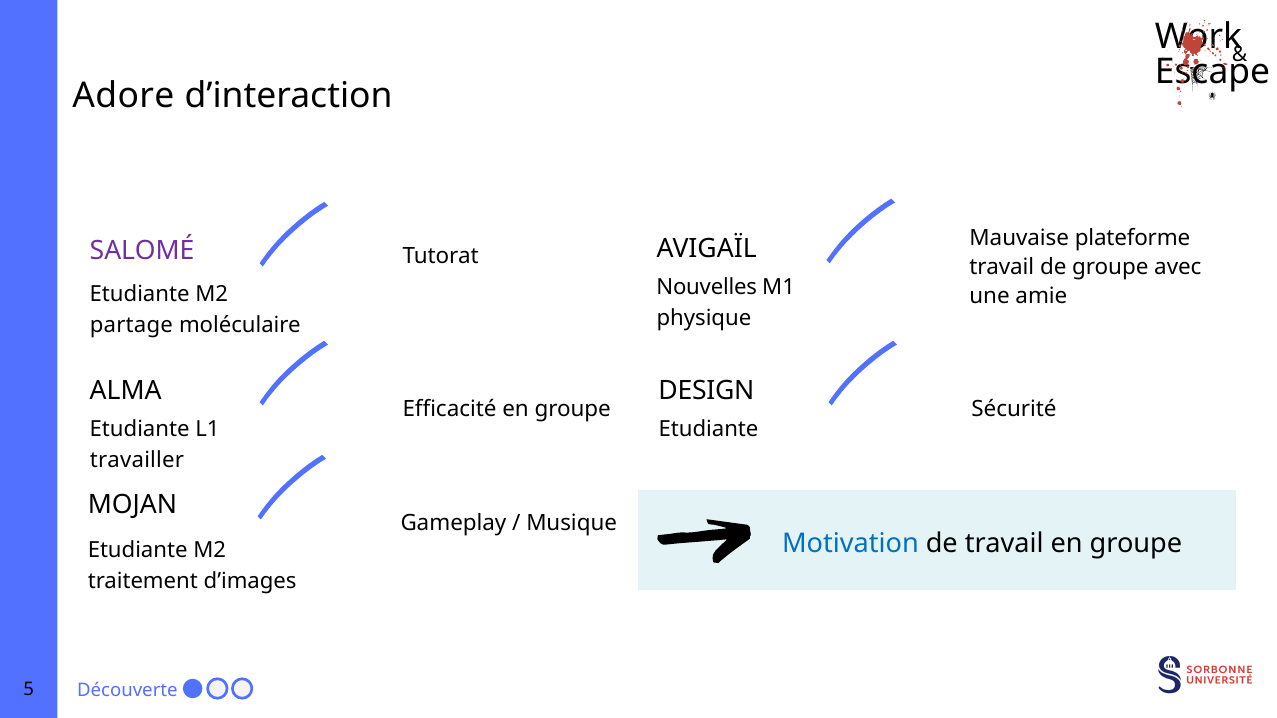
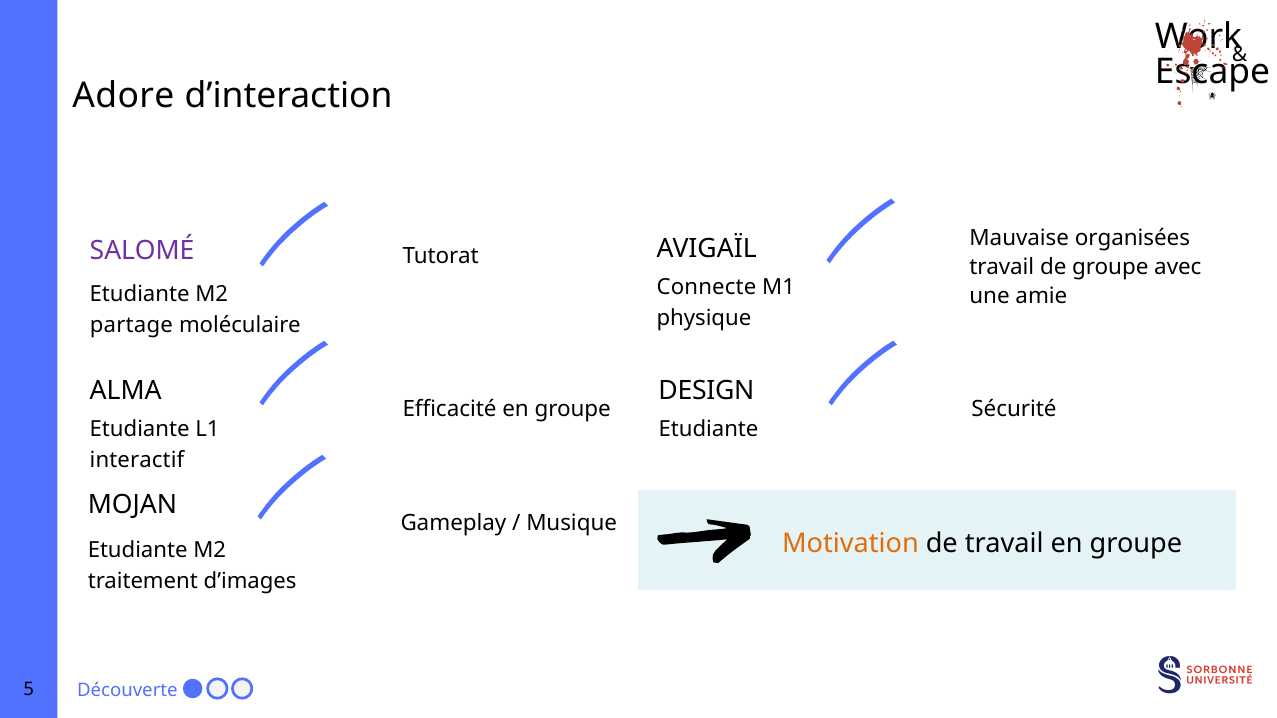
plateforme: plateforme -> organisées
Nouvelles: Nouvelles -> Connecte
travailler: travailler -> interactif
Motivation colour: blue -> orange
